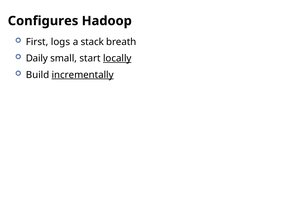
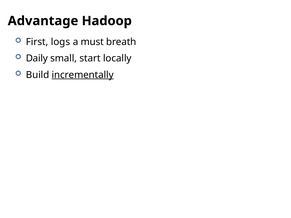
Configures: Configures -> Advantage
stack: stack -> must
locally underline: present -> none
